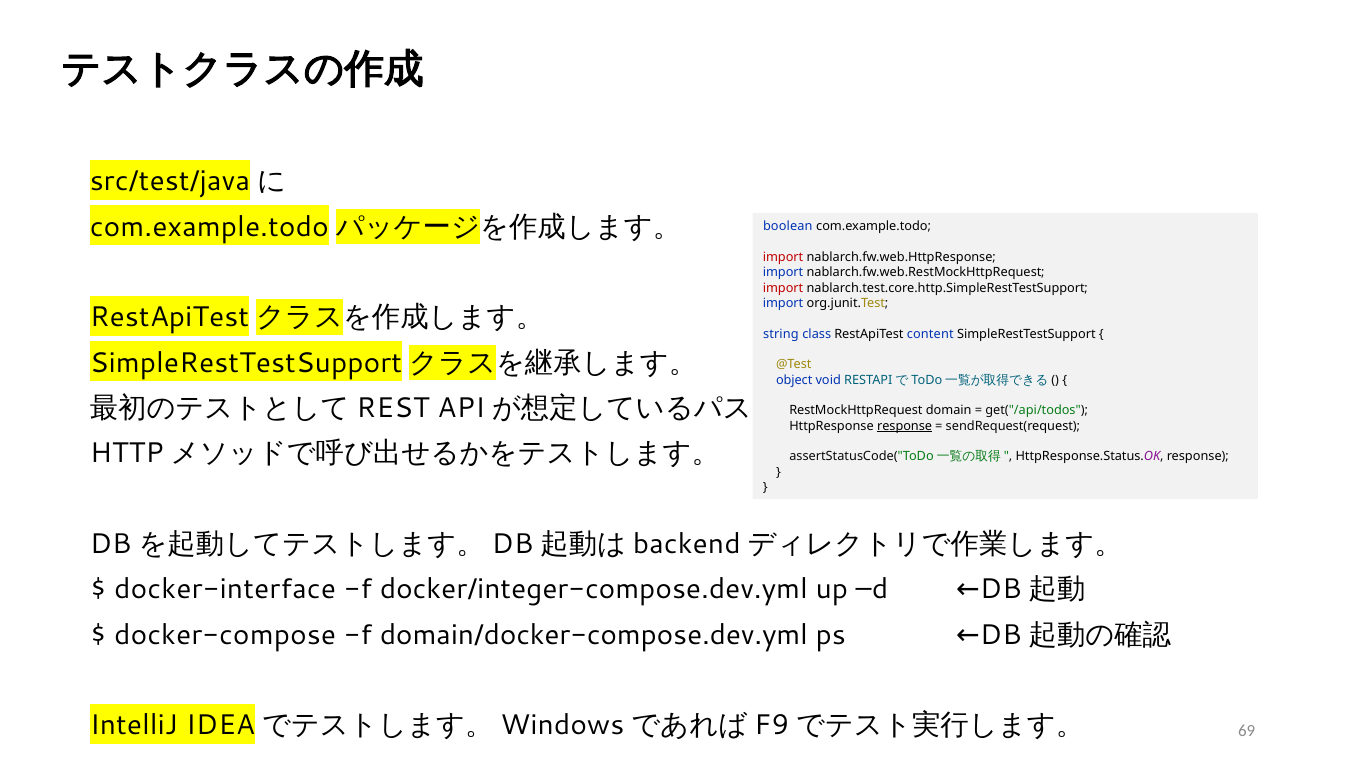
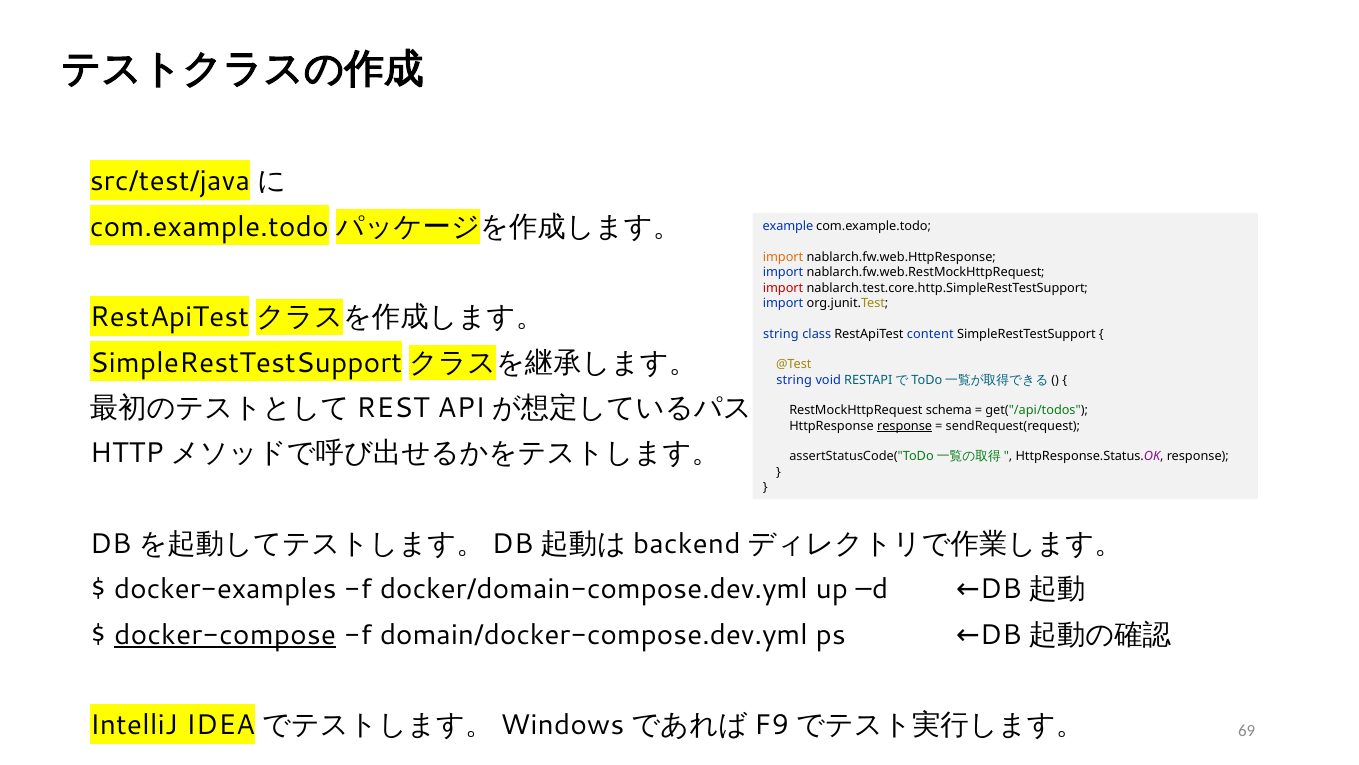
boolean: boolean -> example
import at (783, 257) colour: red -> orange
object at (794, 380): object -> string
domain: domain -> schema
docker-interface: docker-interface -> docker-examples
docker/integer-compose.dev.yml: docker/integer-compose.dev.yml -> docker/domain-compose.dev.yml
docker-compose underline: none -> present
